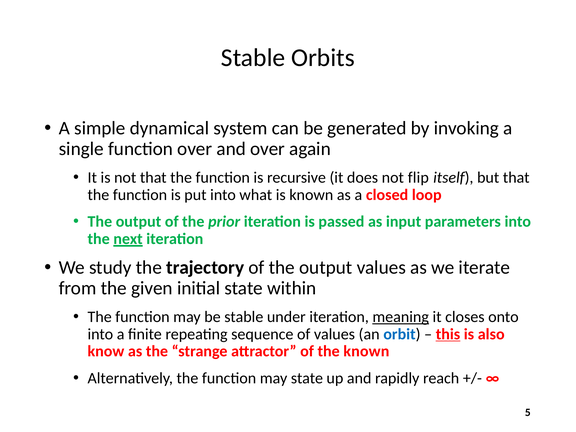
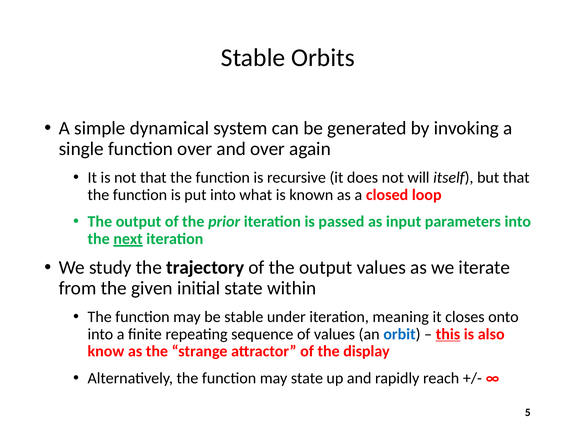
flip: flip -> will
meaning underline: present -> none
the known: known -> display
